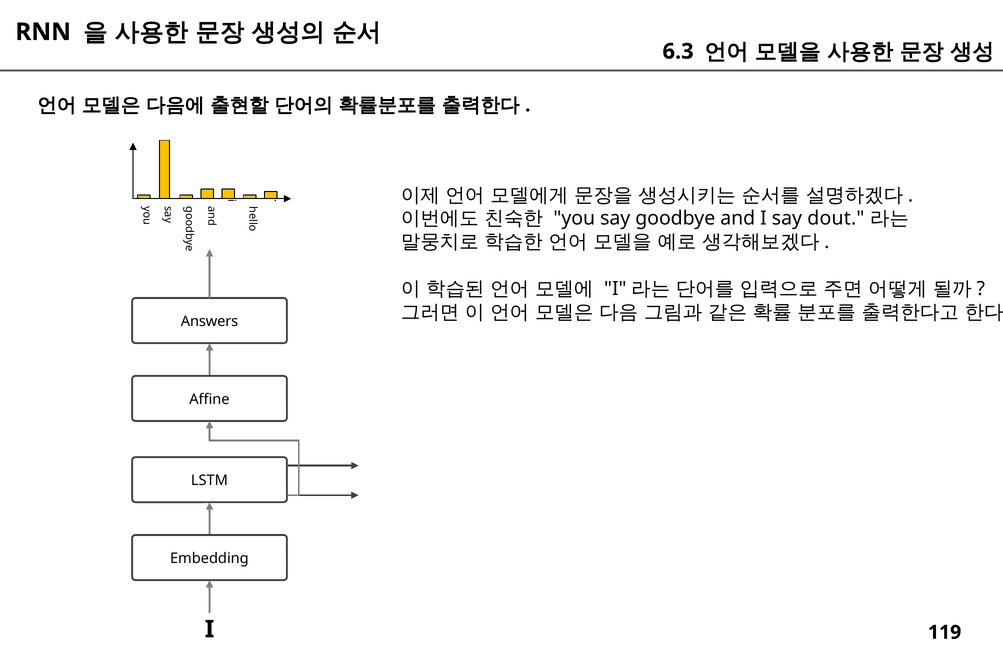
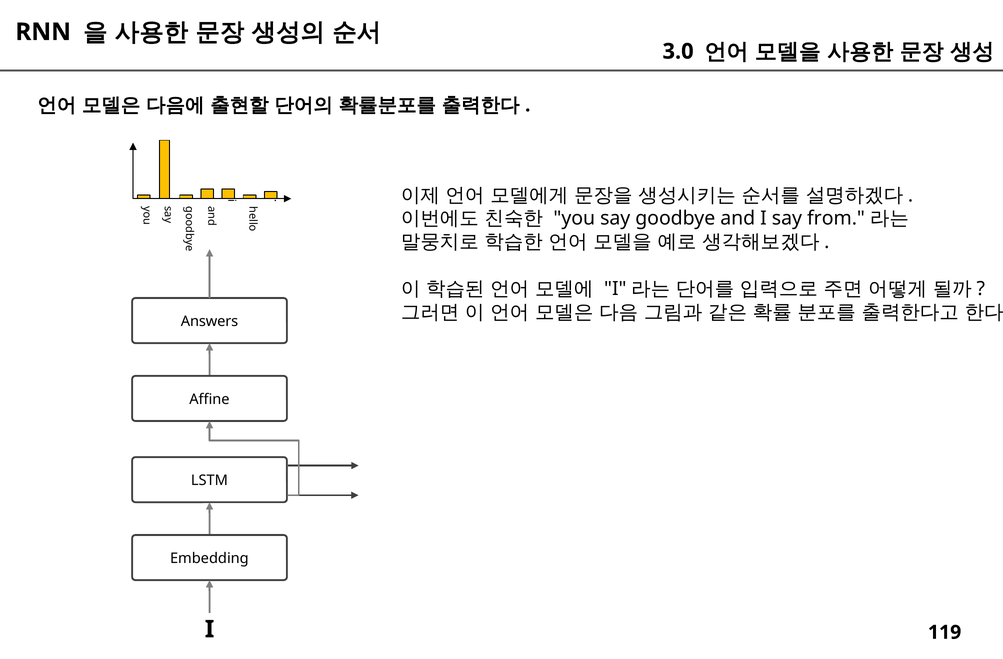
6.3: 6.3 -> 3.0
dout: dout -> from
